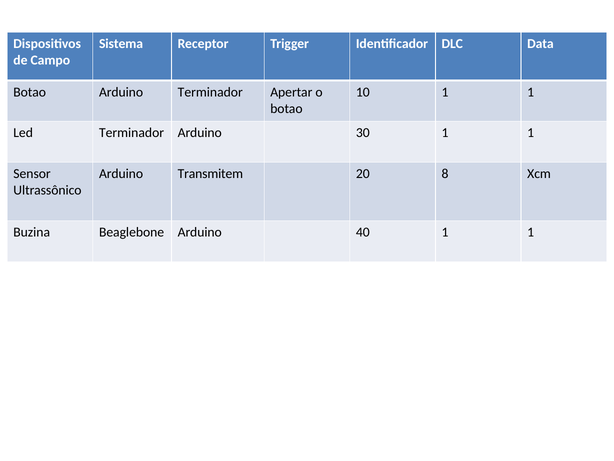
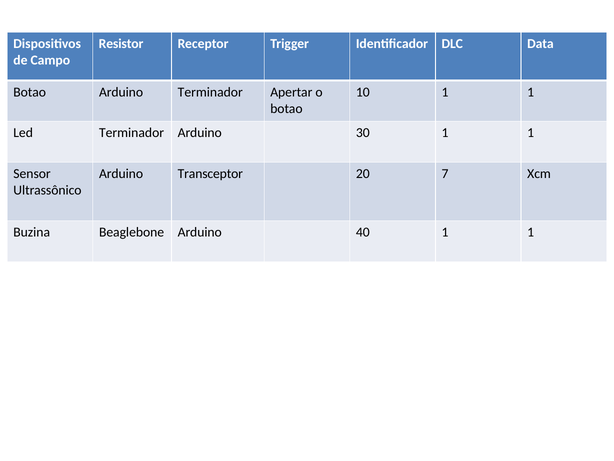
Sistema: Sistema -> Resistor
Transmitem: Transmitem -> Transceptor
8: 8 -> 7
